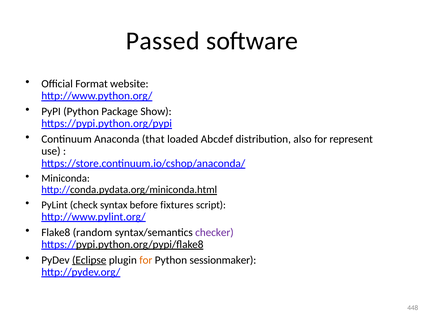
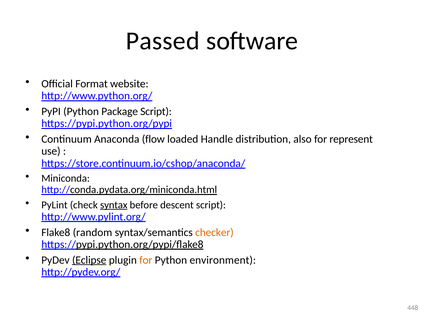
Package Show: Show -> Script
that: that -> flow
Abcdef: Abcdef -> Handle
syntax underline: none -> present
fixtures: fixtures -> descent
checker colour: purple -> orange
sessionmaker: sessionmaker -> environment
